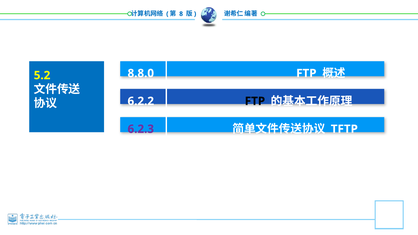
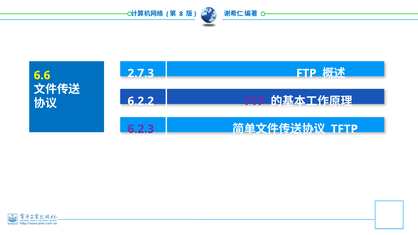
8.8.0: 8.8.0 -> 2.7.3
5.2: 5.2 -> 6.6
FTP at (255, 101) colour: black -> purple
